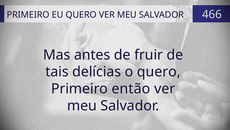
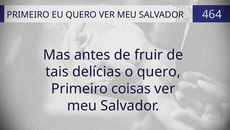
466: 466 -> 464
então: então -> coisas
